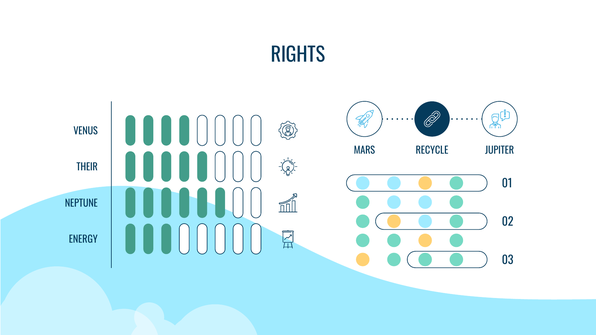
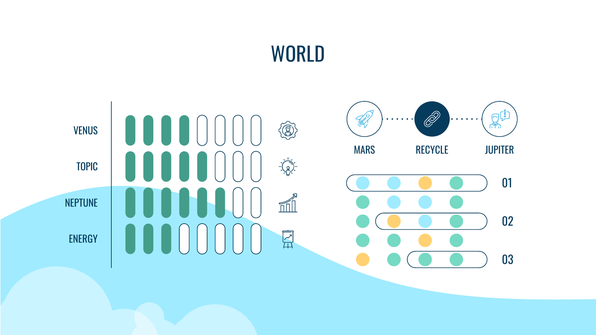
RIGHTS: RIGHTS -> WORLD
THEIR: THEIR -> TOPIC
